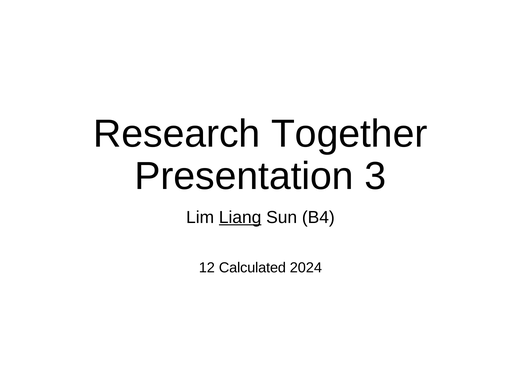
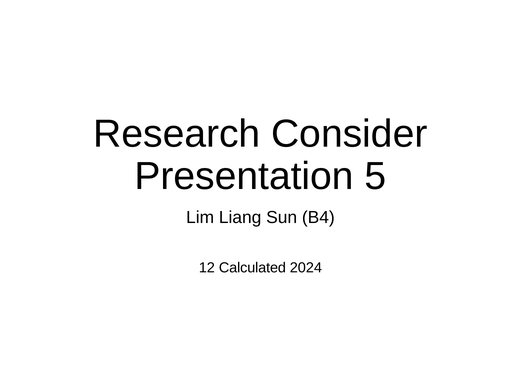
Together: Together -> Consider
3: 3 -> 5
Liang underline: present -> none
